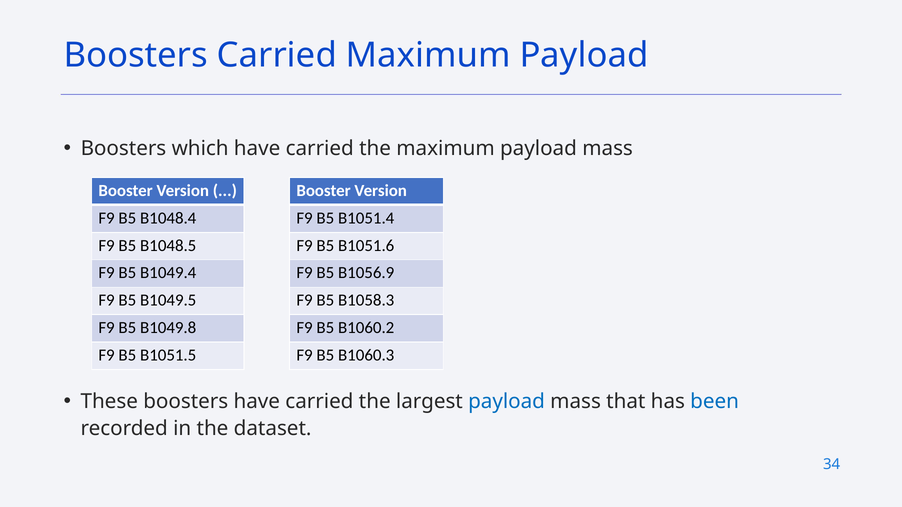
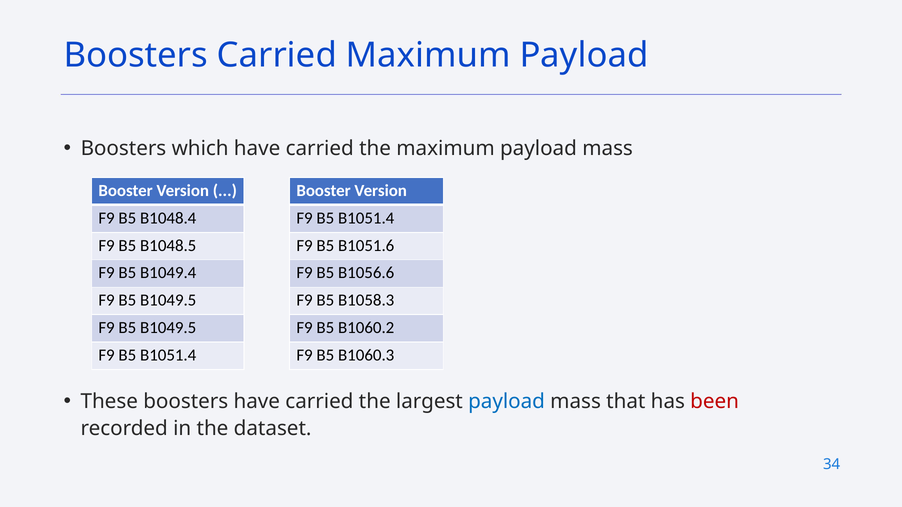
B1056.9: B1056.9 -> B1056.6
B1049.8 at (168, 328): B1049.8 -> B1049.5
B1051.5 at (168, 355): B1051.5 -> B1051.4
been colour: blue -> red
